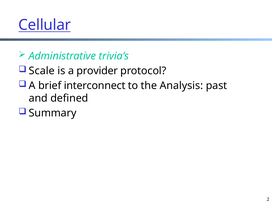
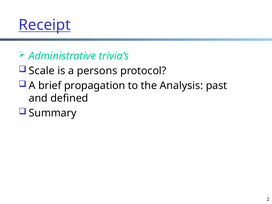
Cellular: Cellular -> Receipt
provider: provider -> persons
interconnect: interconnect -> propagation
